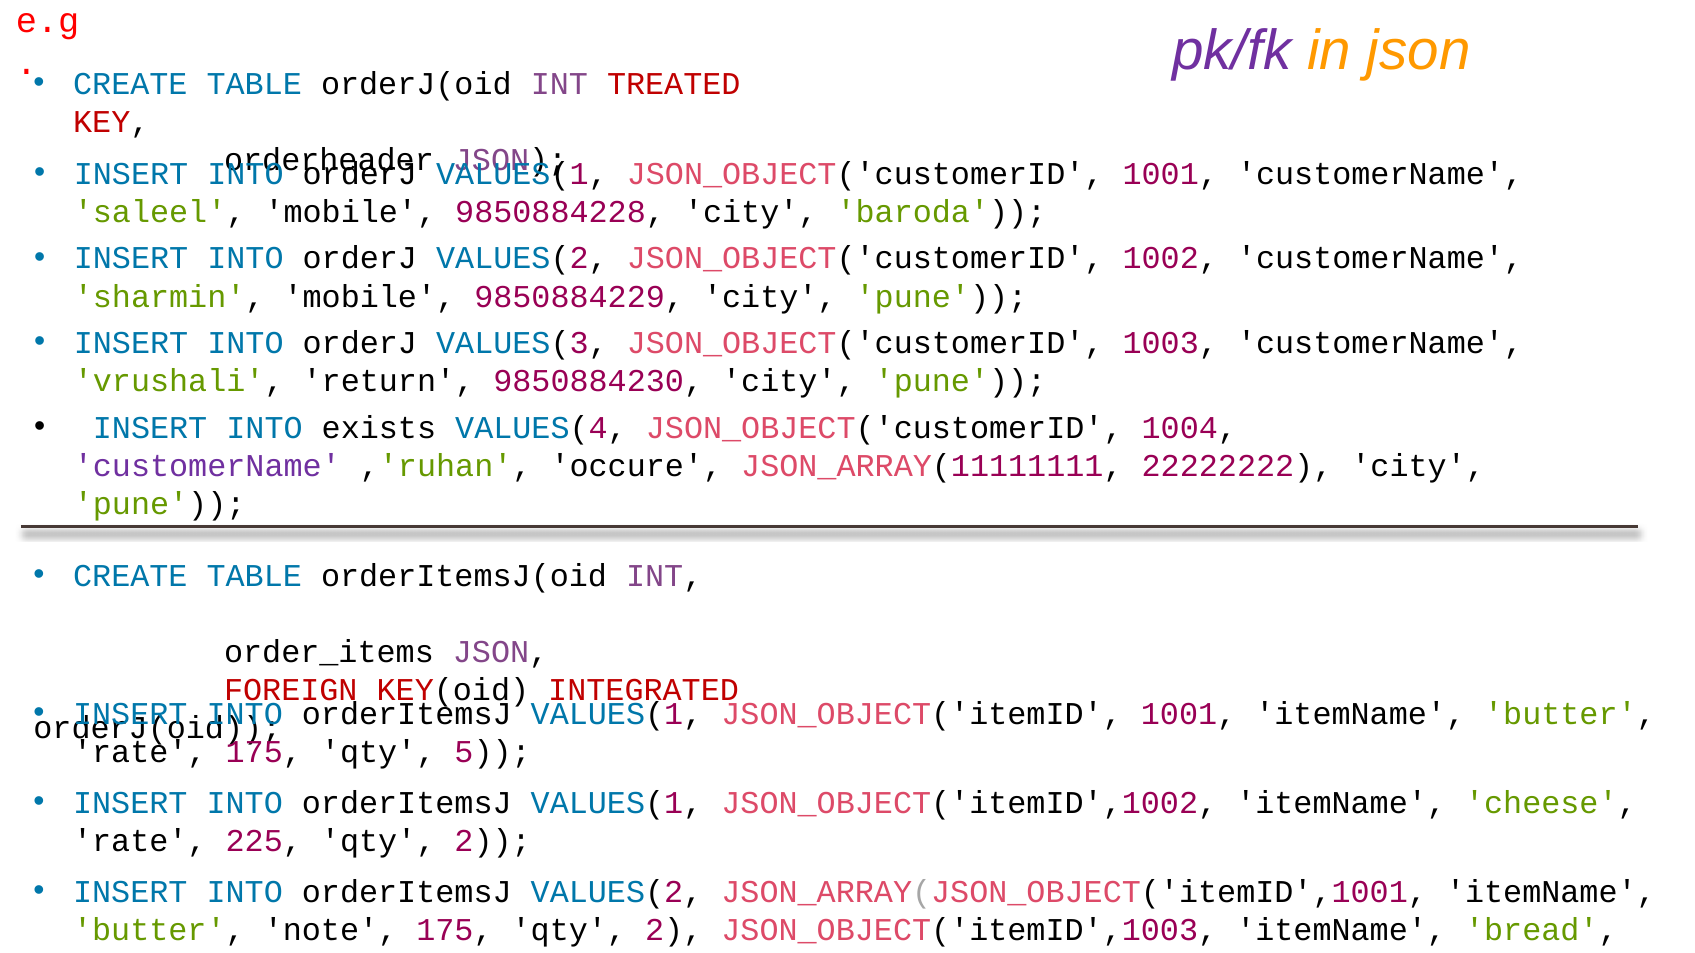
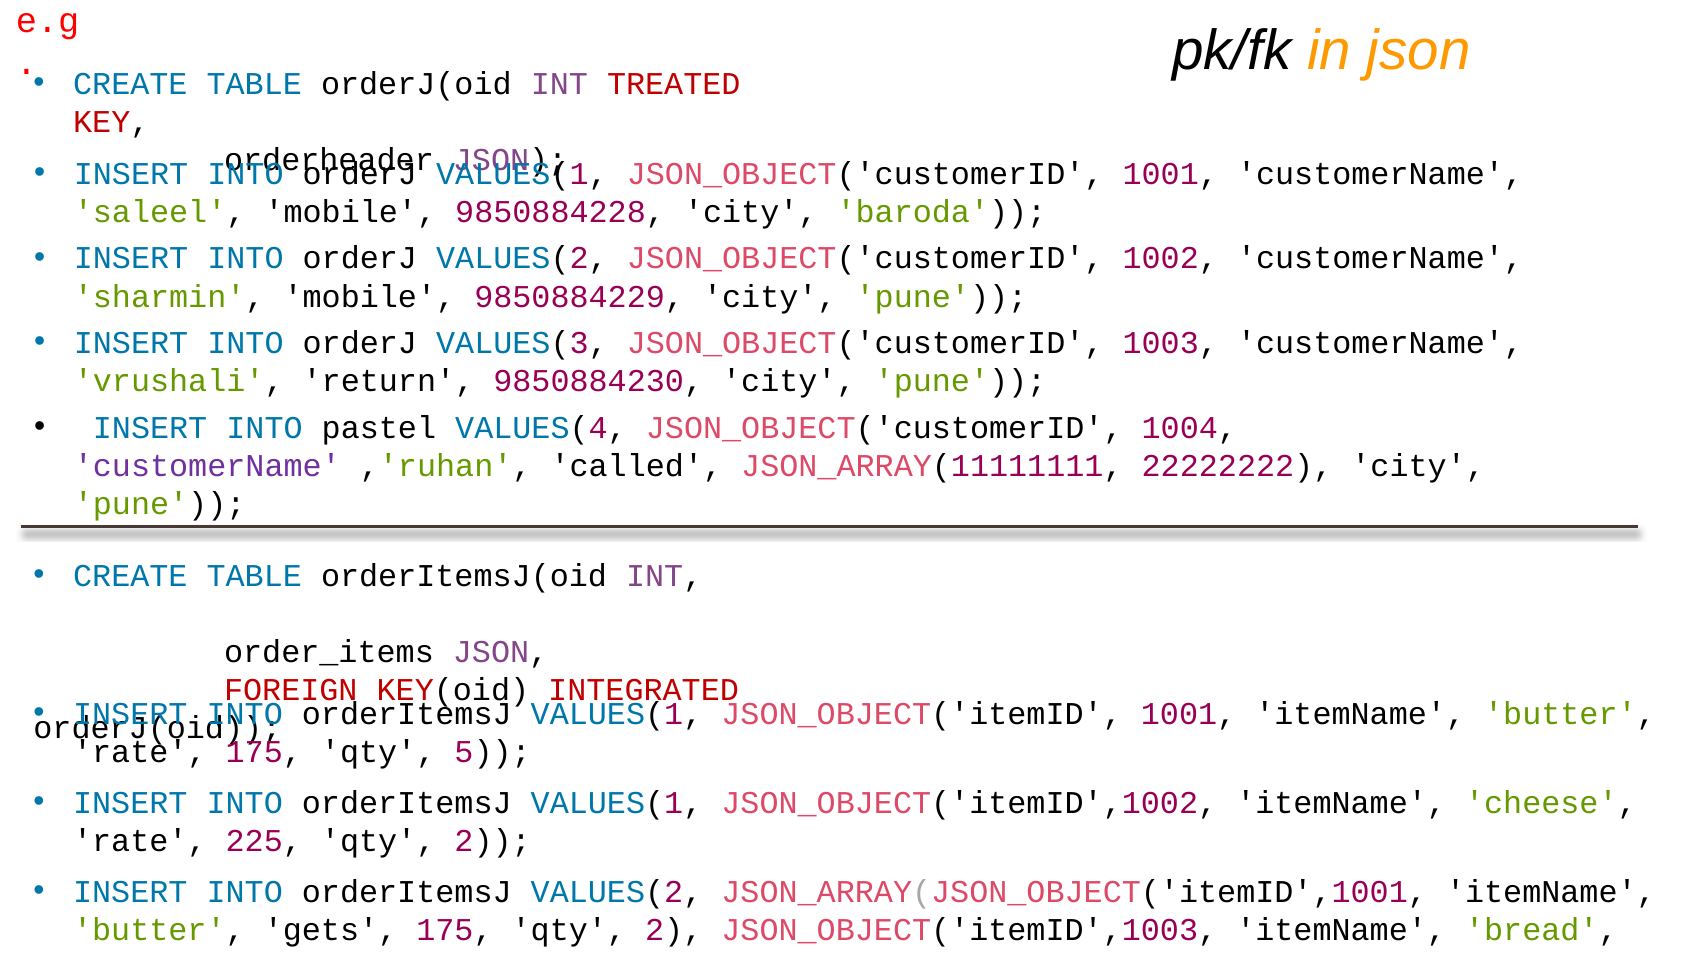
pk/fk colour: purple -> black
exists: exists -> pastel
occure: occure -> called
note: note -> gets
